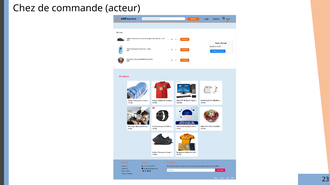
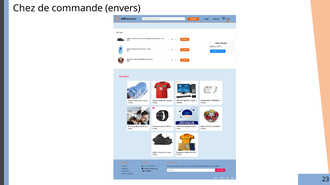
acteur: acteur -> envers
